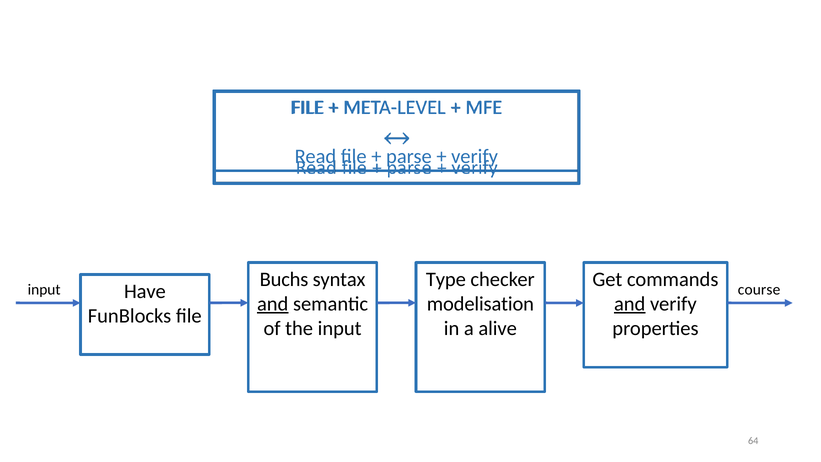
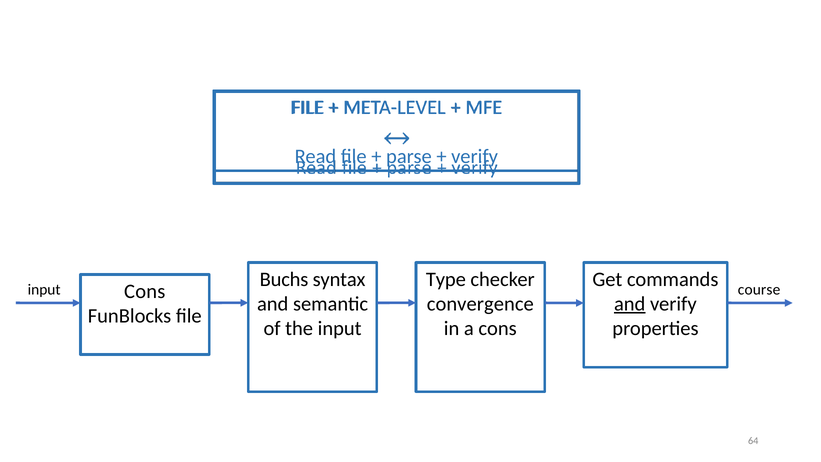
Have at (145, 291): Have -> Cons
and at (273, 304) underline: present -> none
modelisation: modelisation -> convergence
a alive: alive -> cons
